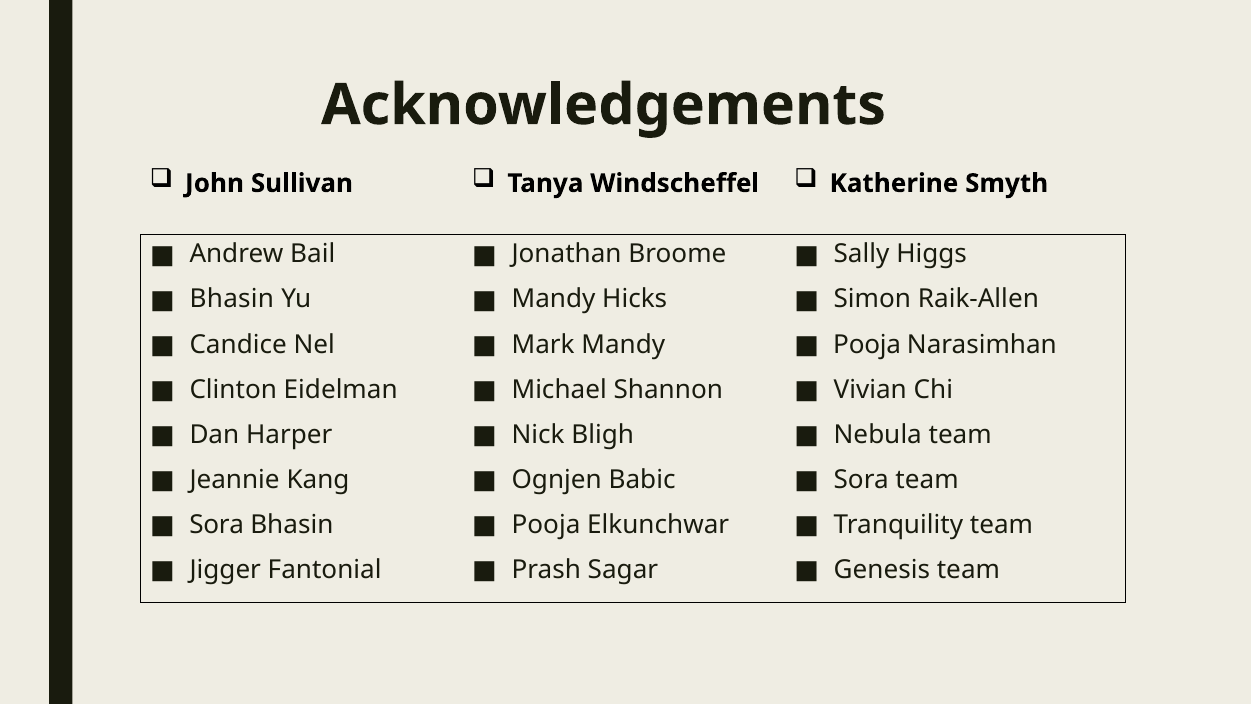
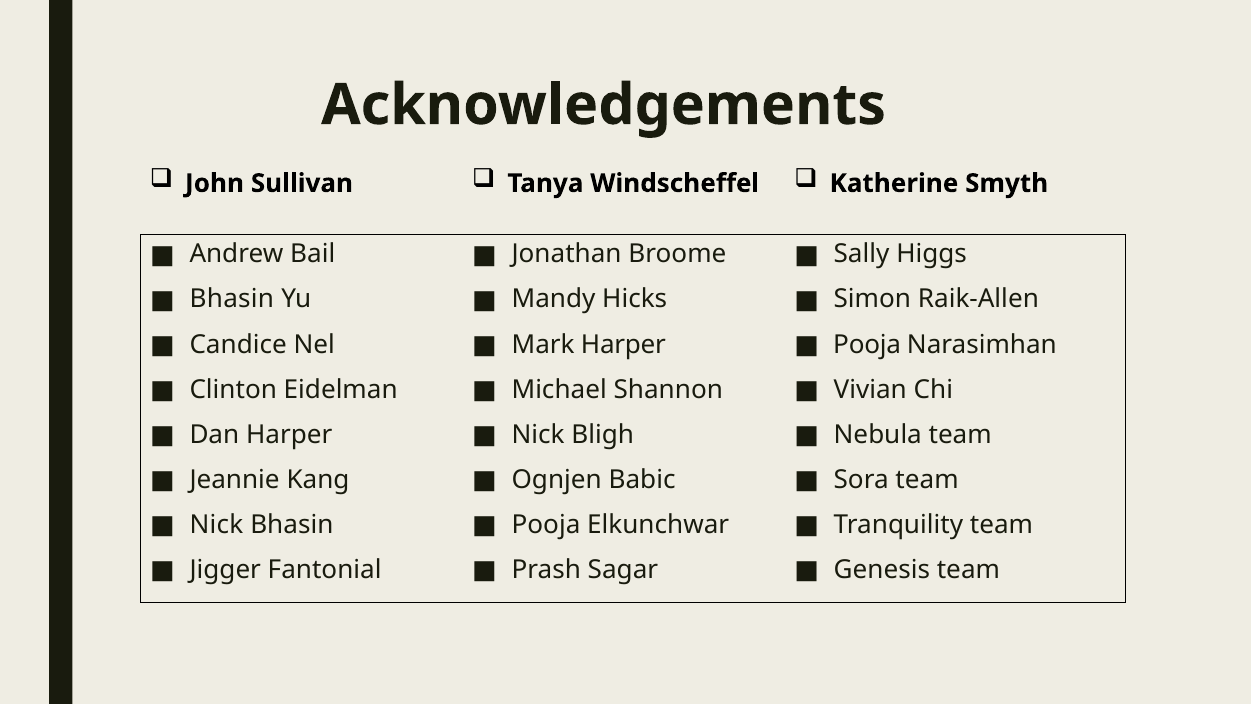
Mark Mandy: Mandy -> Harper
Sora at (217, 525): Sora -> Nick
